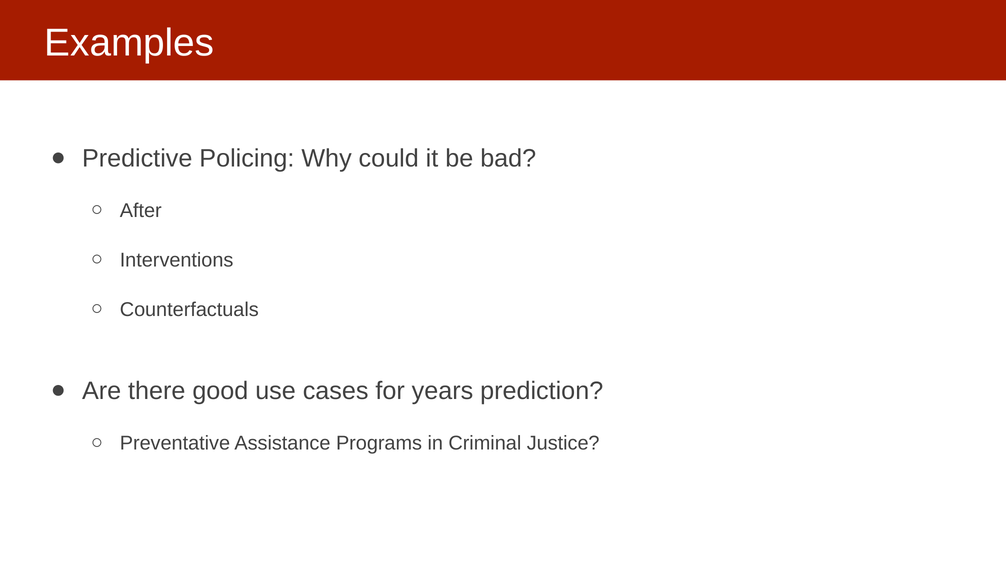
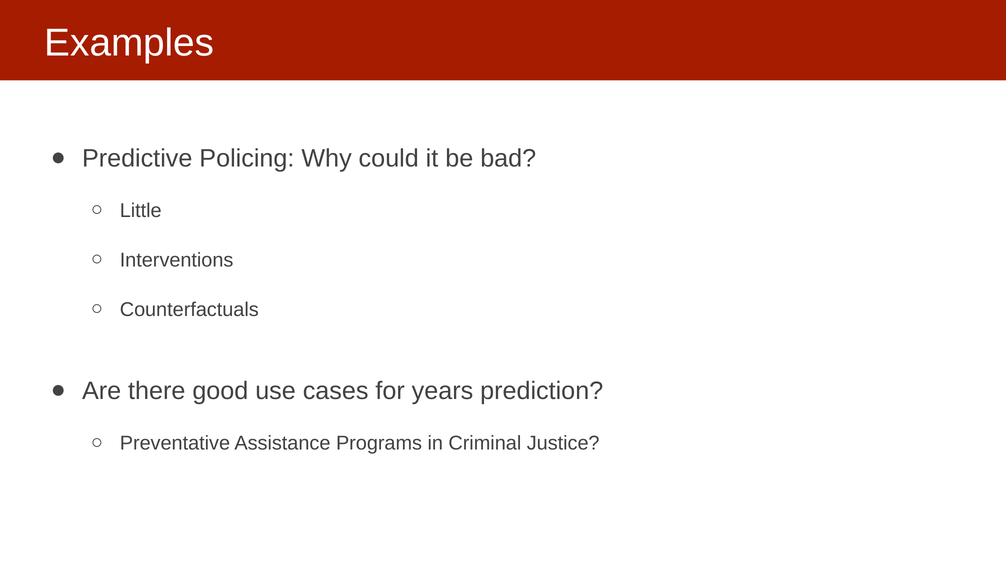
After: After -> Little
